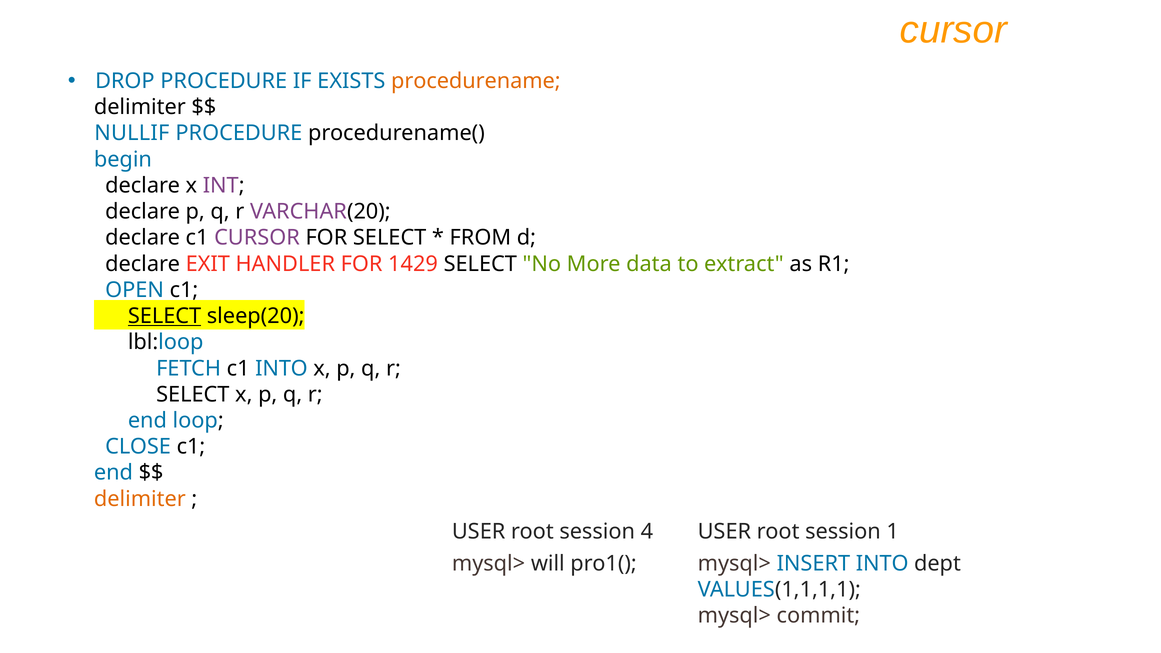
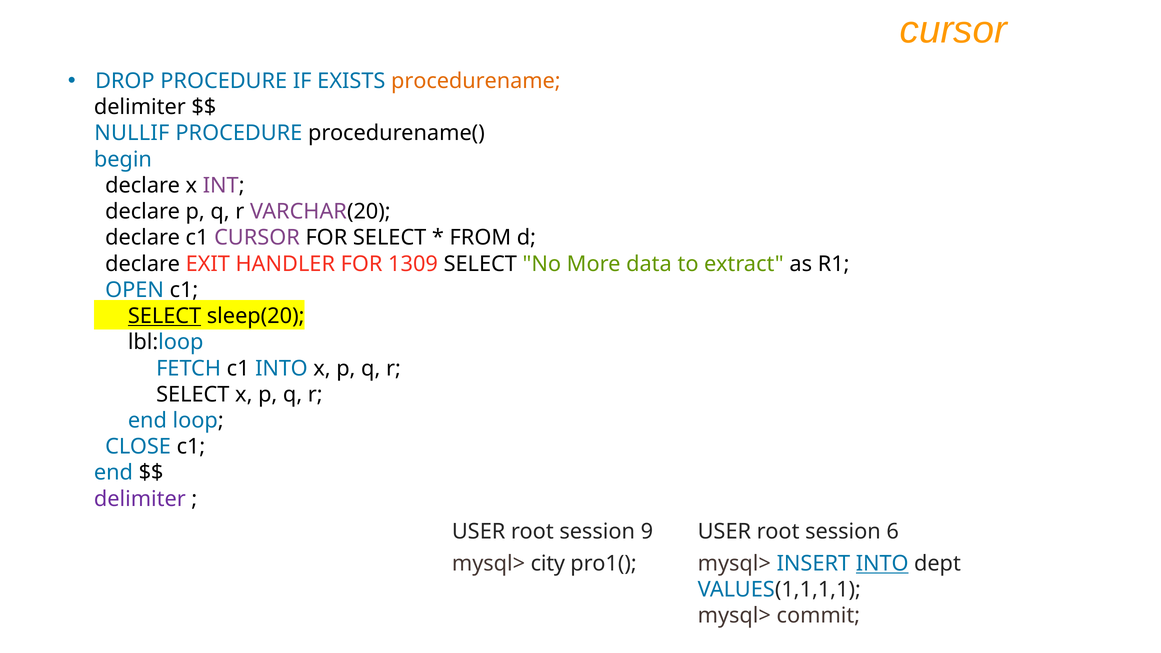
1429: 1429 -> 1309
delimiter at (140, 499) colour: orange -> purple
4: 4 -> 9
1: 1 -> 6
will: will -> city
INTO at (882, 564) underline: none -> present
